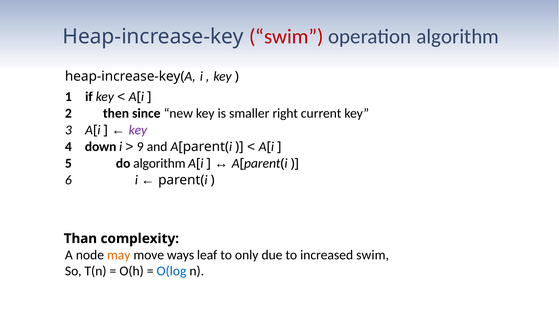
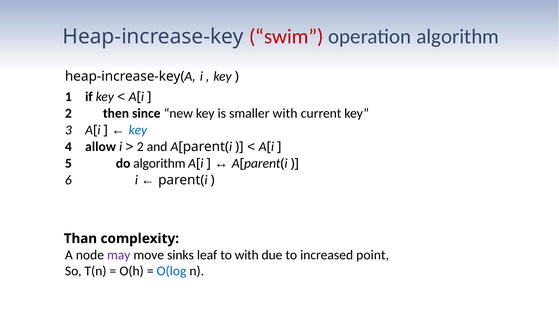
smaller right: right -> with
key at (138, 130) colour: purple -> blue
down: down -> allow
9 at (140, 147): 9 -> 2
may colour: orange -> purple
ways: ways -> sinks
to only: only -> with
increased swim: swim -> point
